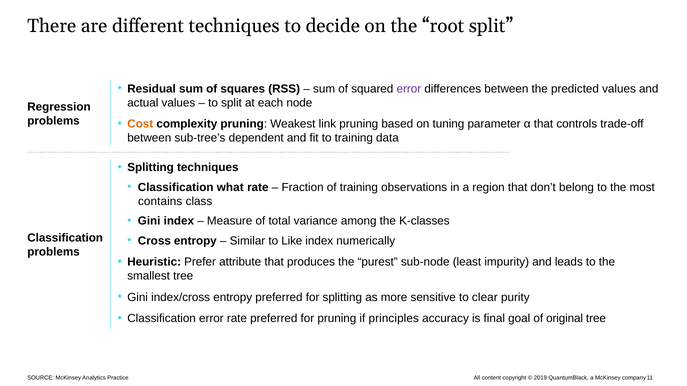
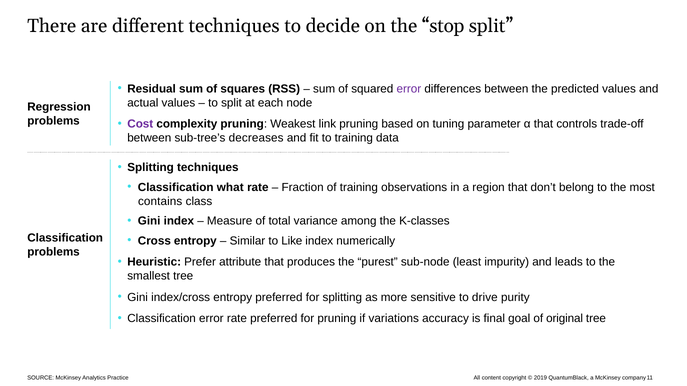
root: root -> stop
Cost colour: orange -> purple
dependent: dependent -> decreases
clear: clear -> drive
principles: principles -> variations
